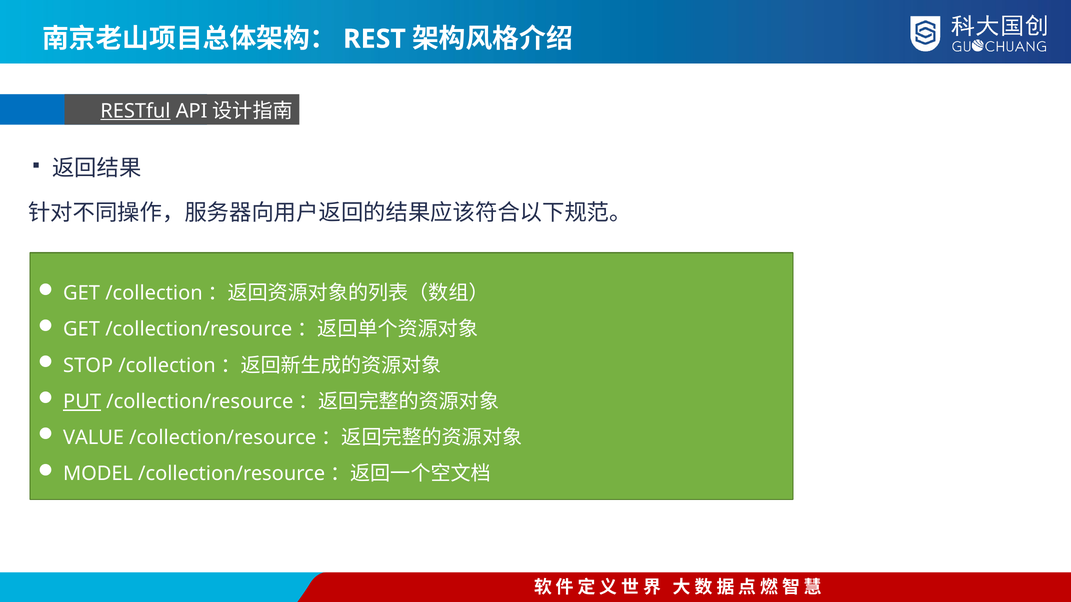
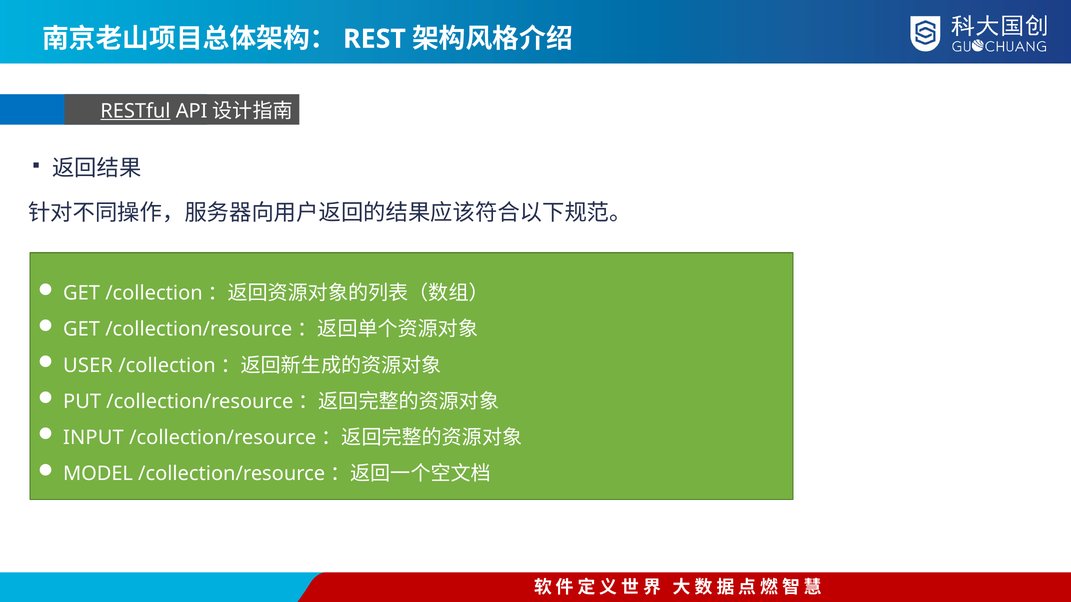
STOP: STOP -> USER
PUT underline: present -> none
VALUE: VALUE -> INPUT
